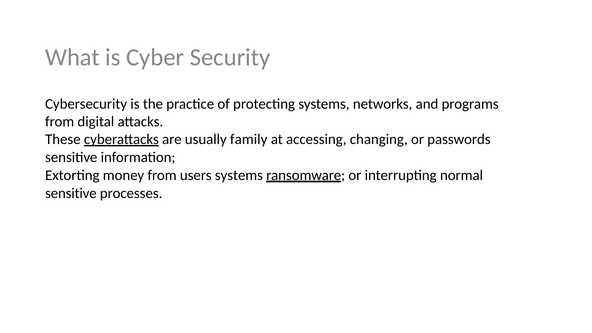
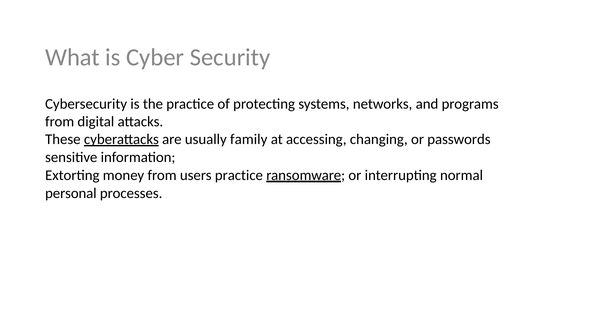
users systems: systems -> practice
sensitive at (71, 193): sensitive -> personal
